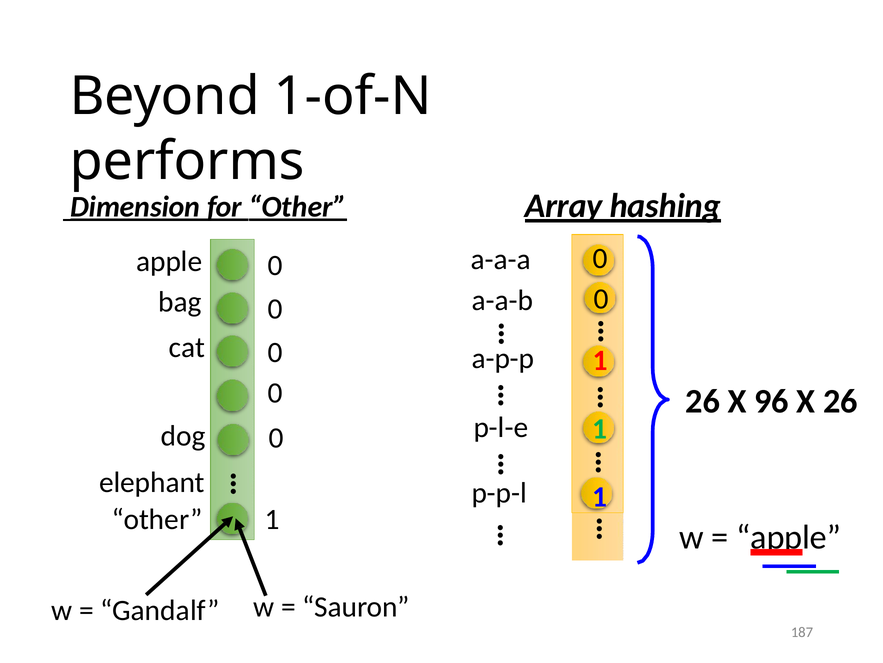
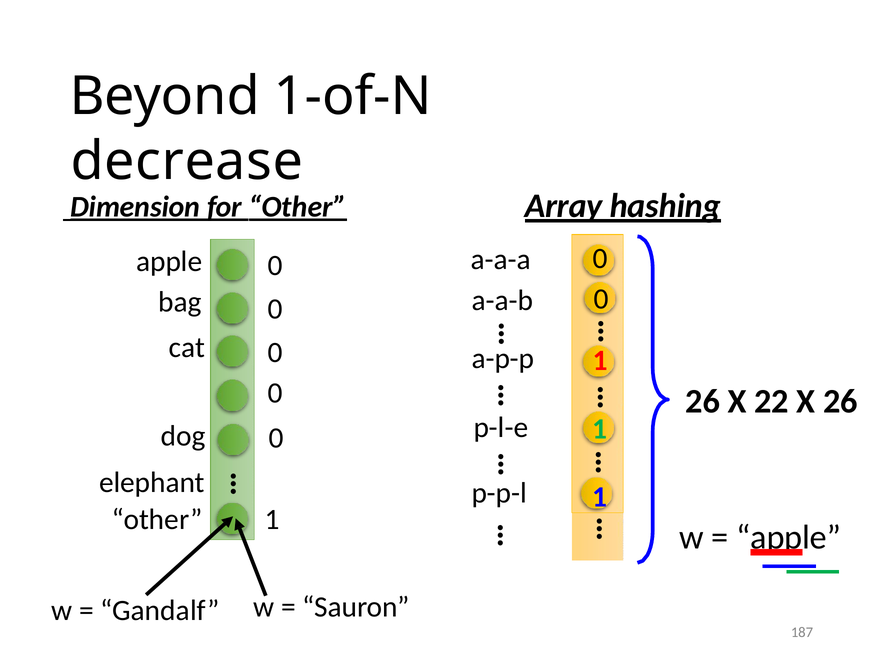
performs: performs -> decrease
96: 96 -> 22
